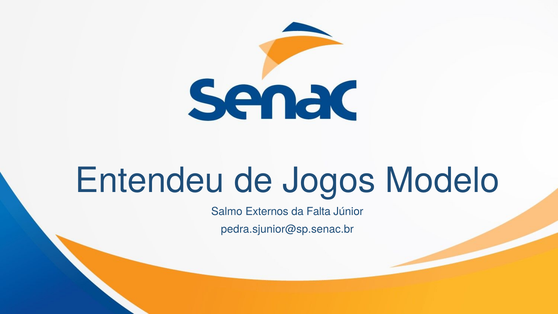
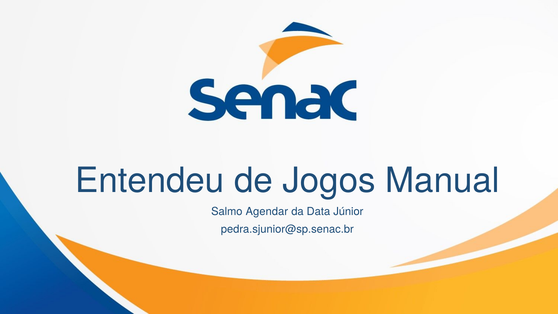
Modelo: Modelo -> Manual
Externos: Externos -> Agendar
Falta: Falta -> Data
